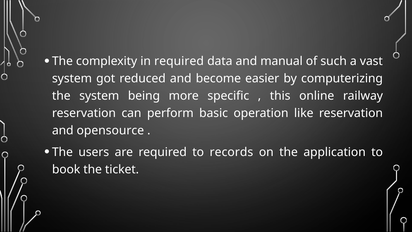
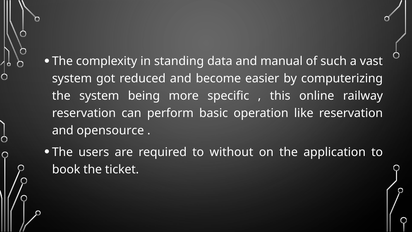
in required: required -> standing
records: records -> without
